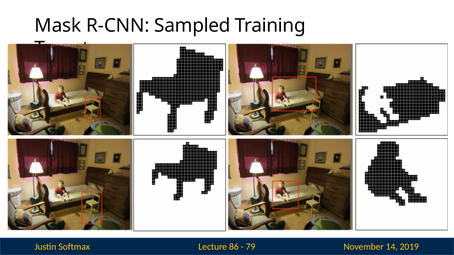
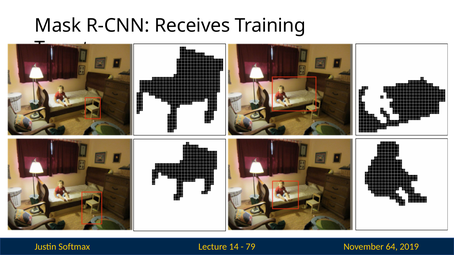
Sampled: Sampled -> Receives
86: 86 -> 14
14: 14 -> 64
